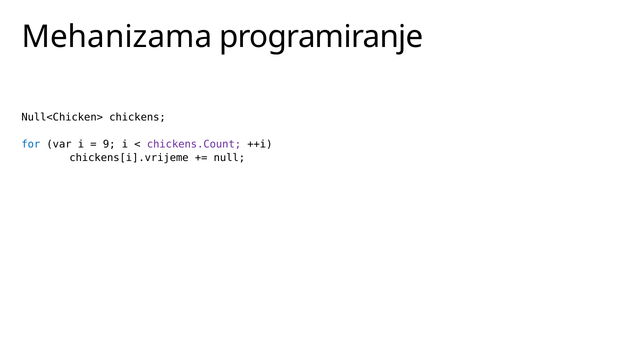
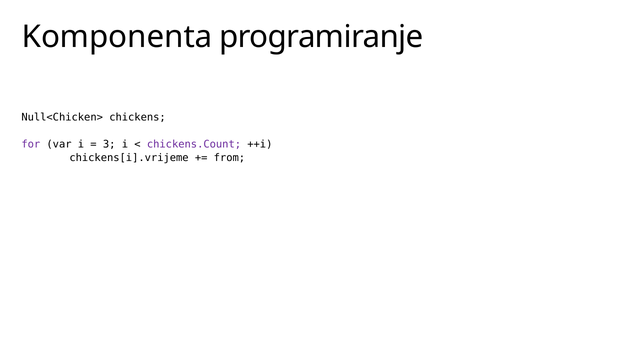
Mehanizama: Mehanizama -> Komponenta
for colour: blue -> purple
9: 9 -> 3
null: null -> from
